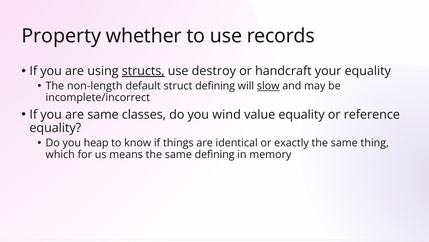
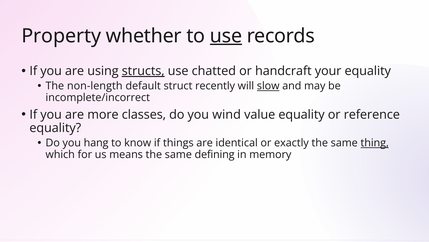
use at (226, 36) underline: none -> present
destroy: destroy -> chatted
struct defining: defining -> recently
are same: same -> more
heap: heap -> hang
thing underline: none -> present
